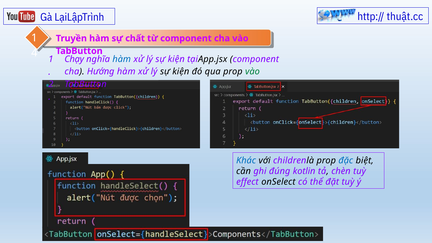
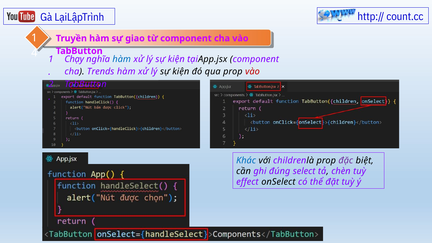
thuật.cc: thuật.cc -> count.cc
chất: chất -> giao
Hướng: Hướng -> Trends
vào at (253, 72) colour: green -> red
đặc colour: blue -> purple
kotlin: kotlin -> select
